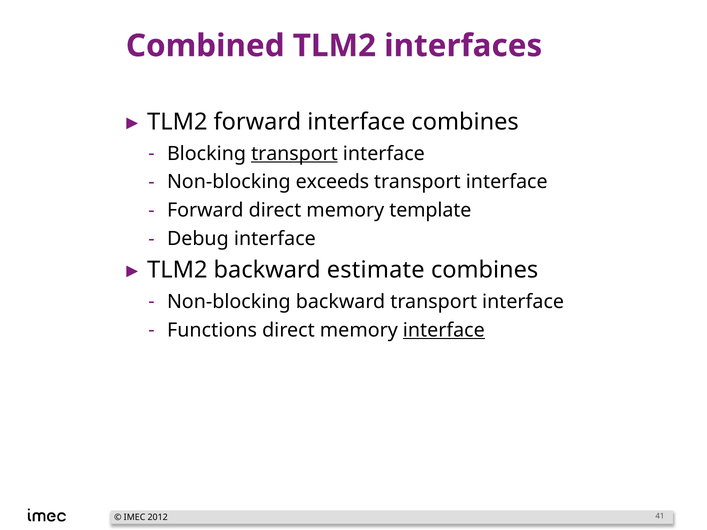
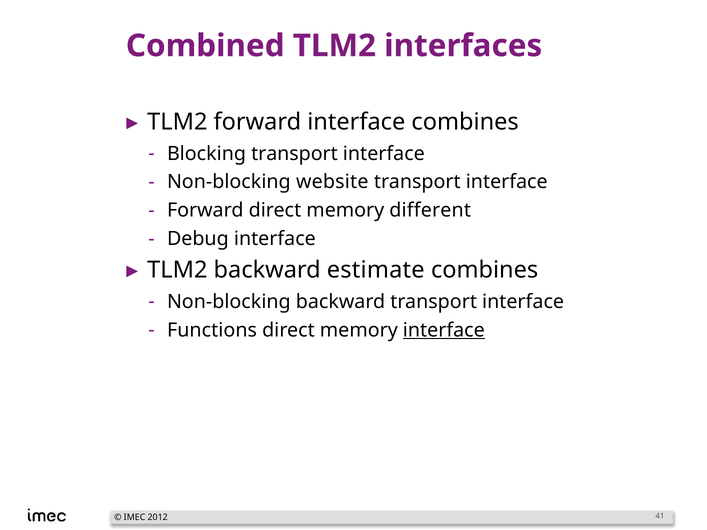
transport at (294, 154) underline: present -> none
exceeds: exceeds -> website
template: template -> different
